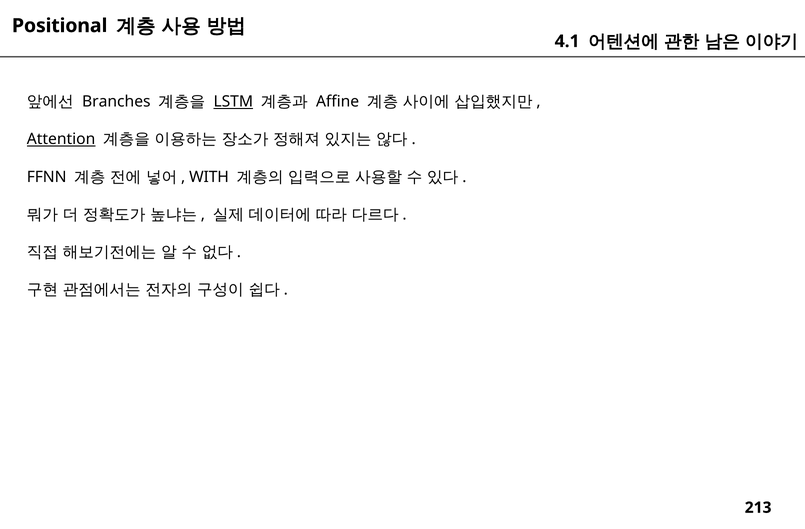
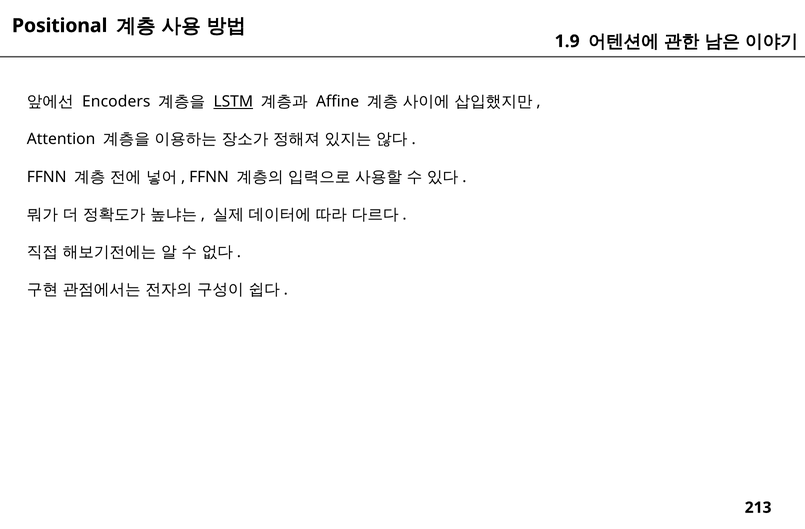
4.1: 4.1 -> 1.9
Branches: Branches -> Encoders
Attention underline: present -> none
WITH at (209, 177): WITH -> FFNN
